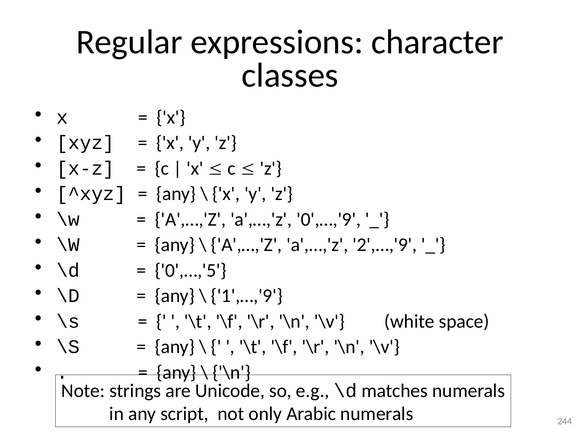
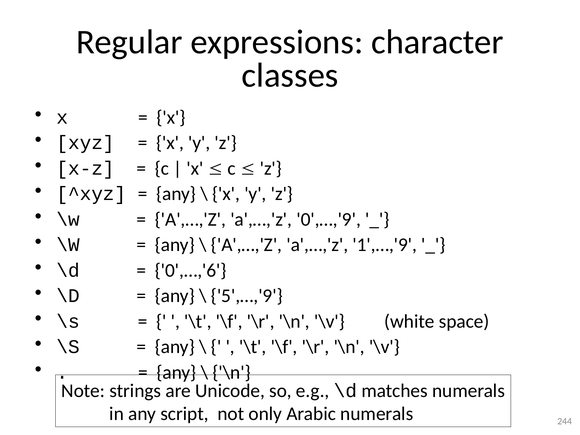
2',…,'9: 2',…,'9 -> 1',…,'9
0',…,'5: 0',…,'5 -> 0',…,'6
1',…,'9: 1',…,'9 -> 5',…,'9
